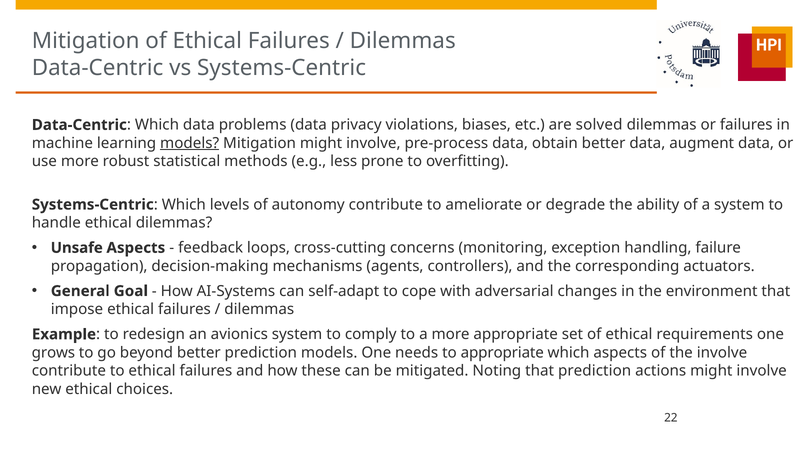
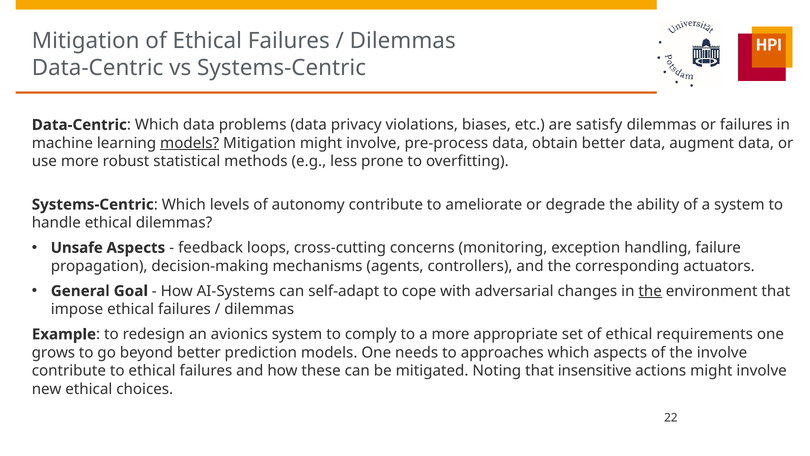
solved: solved -> satisfy
the at (650, 291) underline: none -> present
to appropriate: appropriate -> approaches
that prediction: prediction -> insensitive
